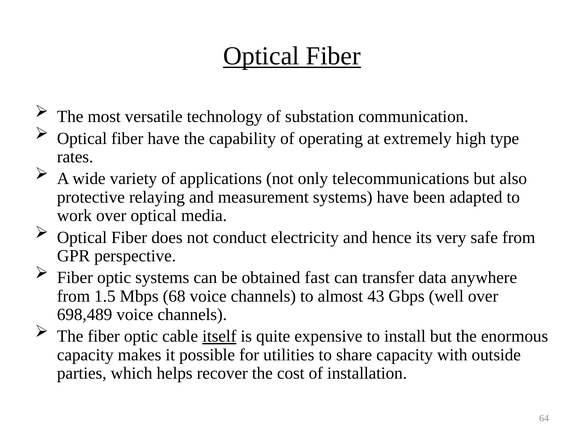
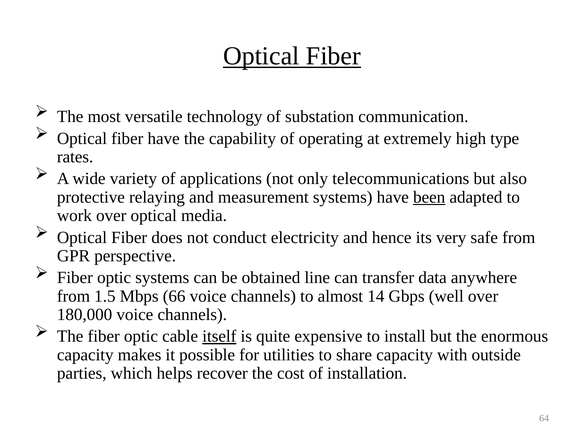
been underline: none -> present
fast: fast -> line
68: 68 -> 66
43: 43 -> 14
698,489: 698,489 -> 180,000
